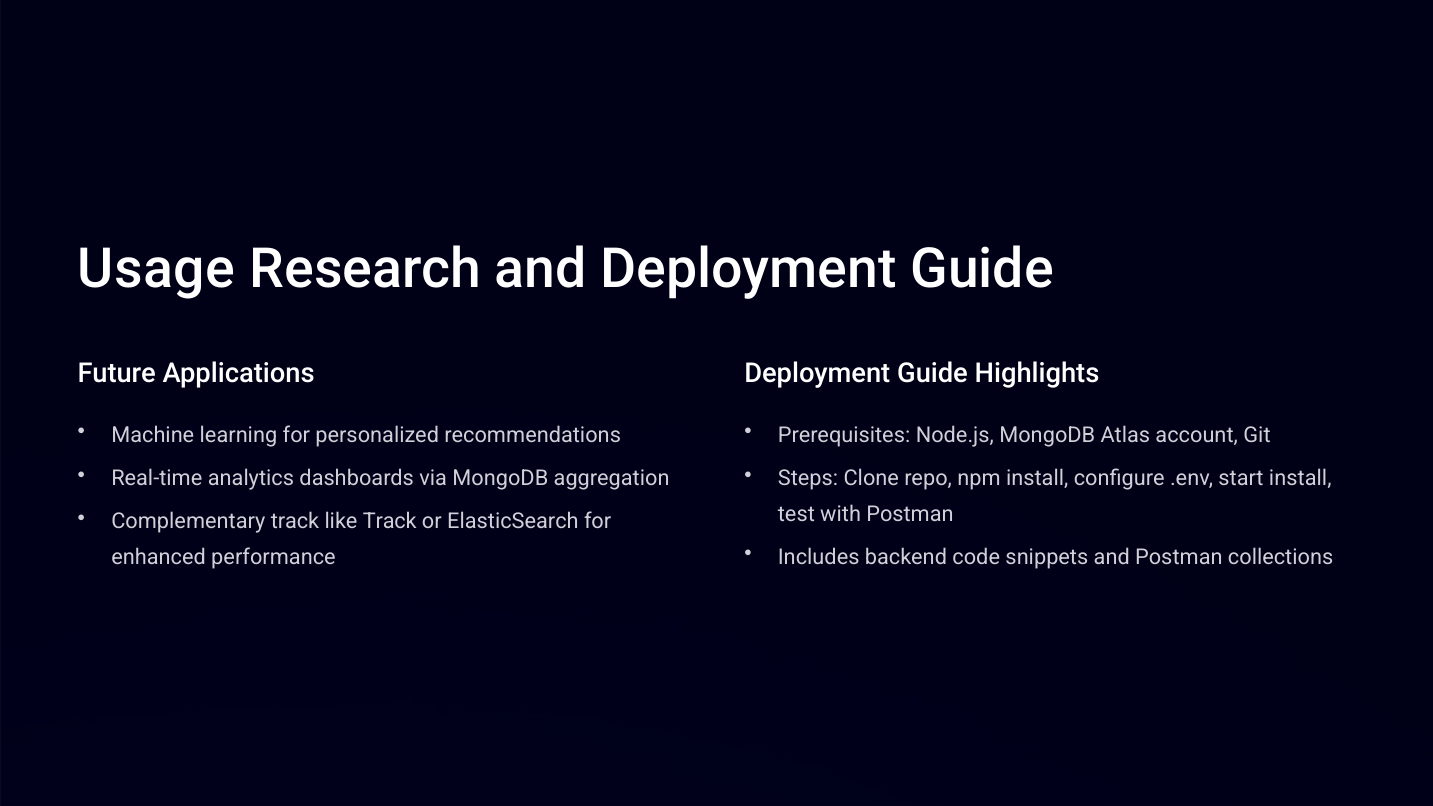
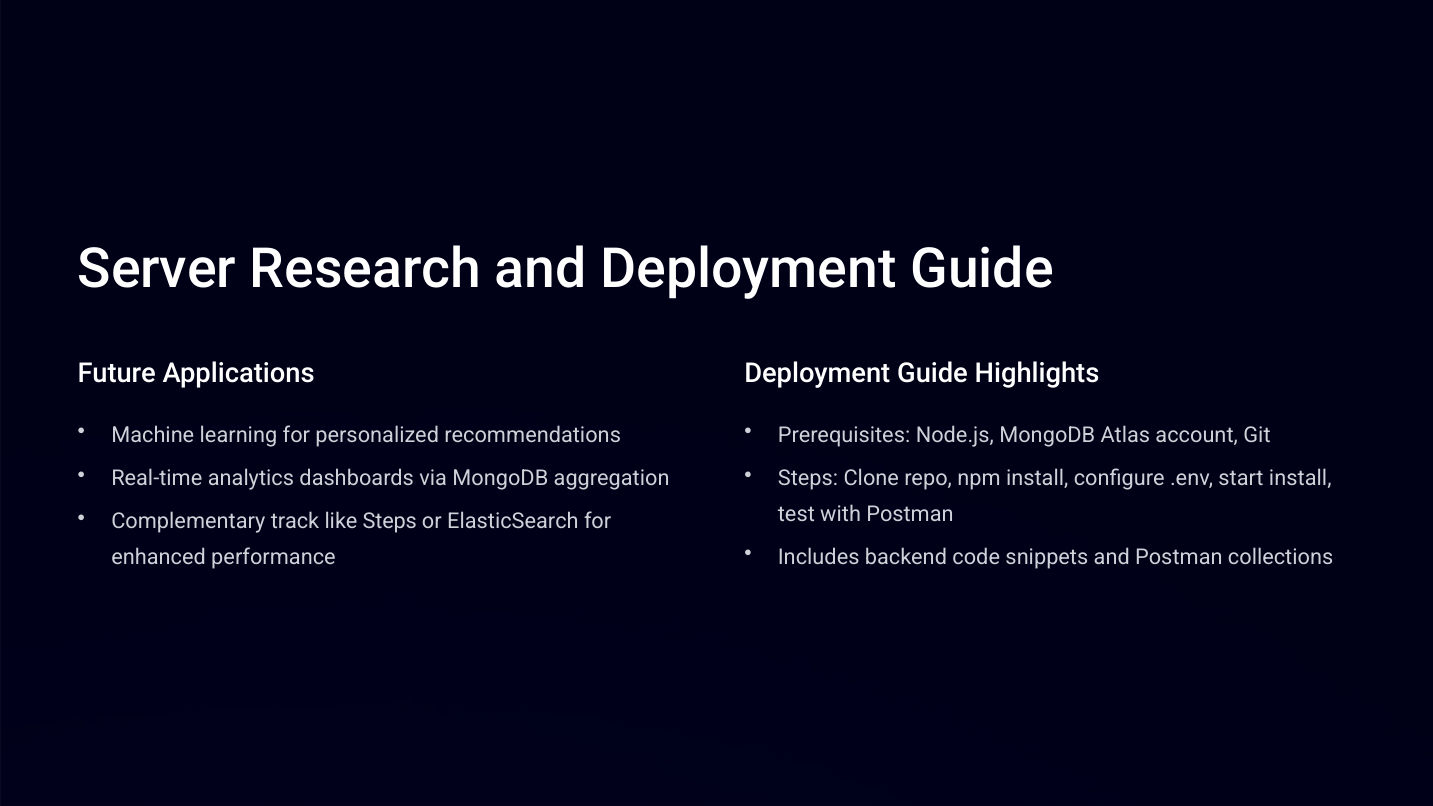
Usage: Usage -> Server
like Track: Track -> Steps
